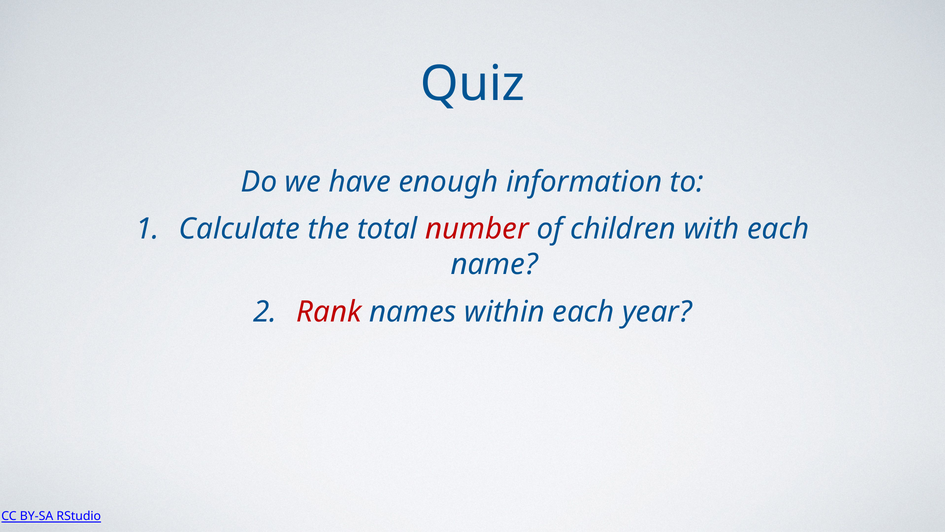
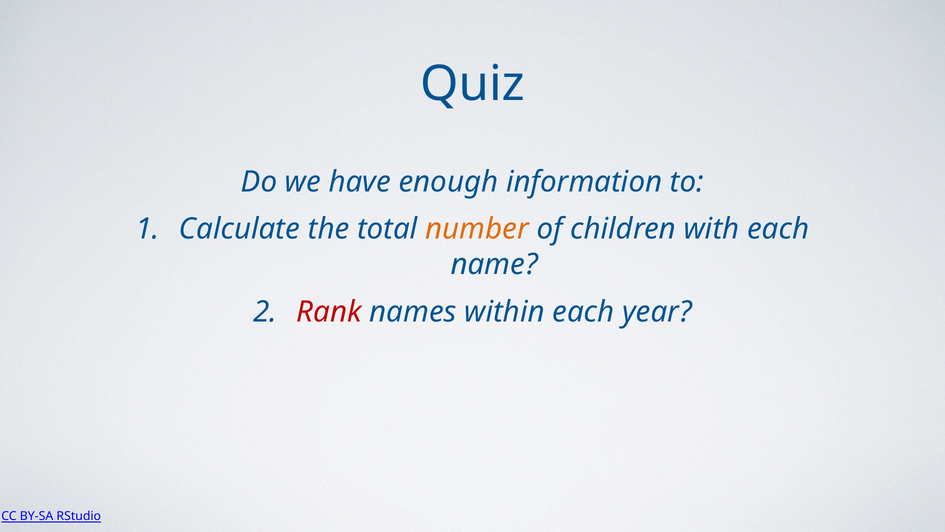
number colour: red -> orange
